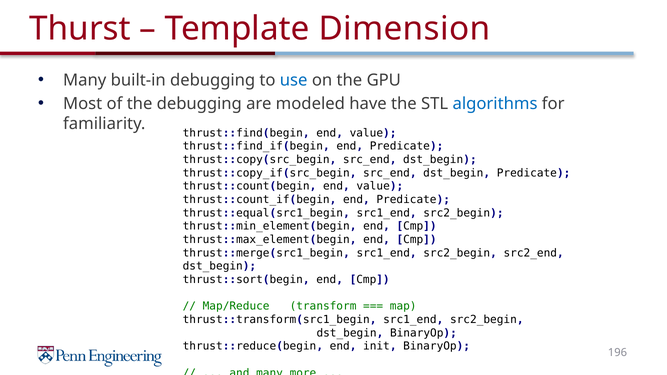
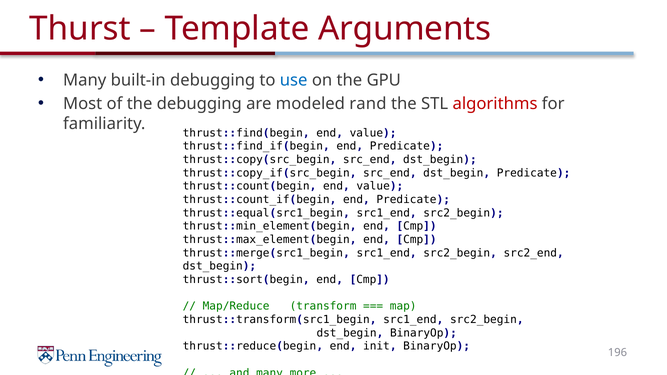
Dimension: Dimension -> Arguments
have: have -> rand
algorithms colour: blue -> red
